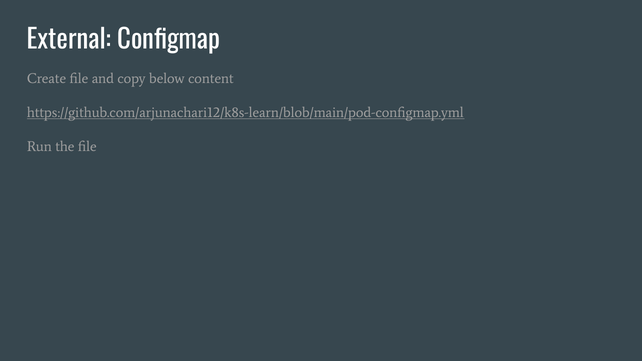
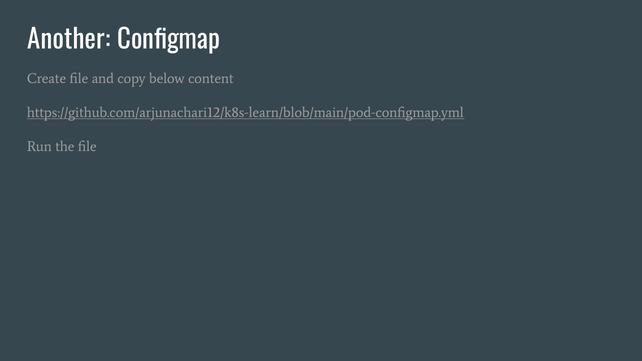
External: External -> Another
